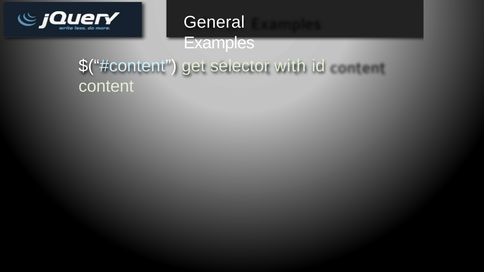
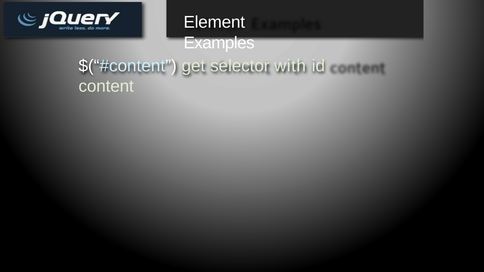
General: General -> Element
